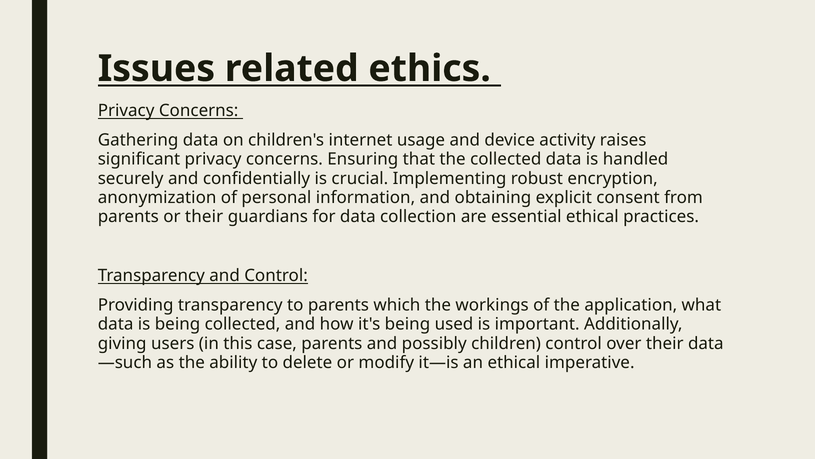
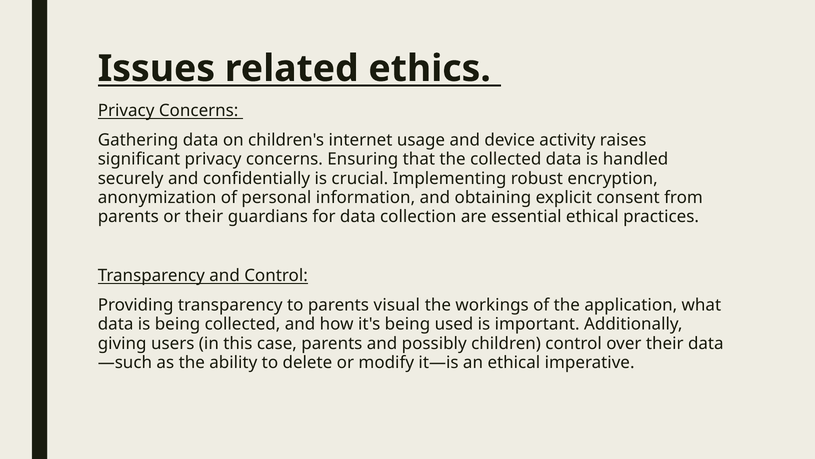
which: which -> visual
